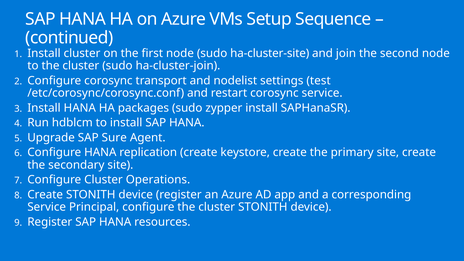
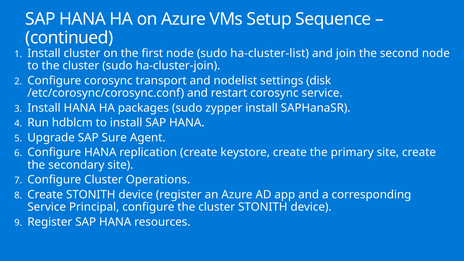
ha-cluster-site: ha-cluster-site -> ha-cluster-list
test: test -> disk
